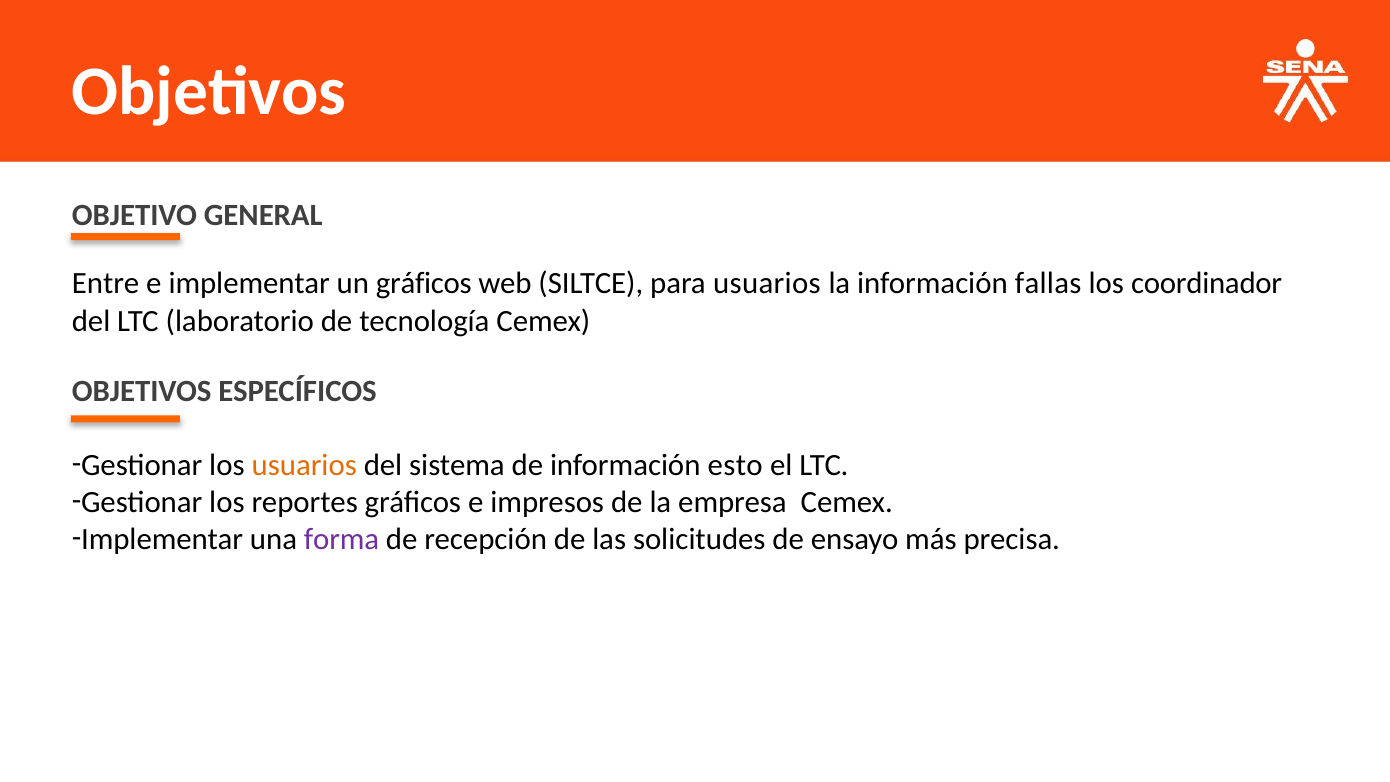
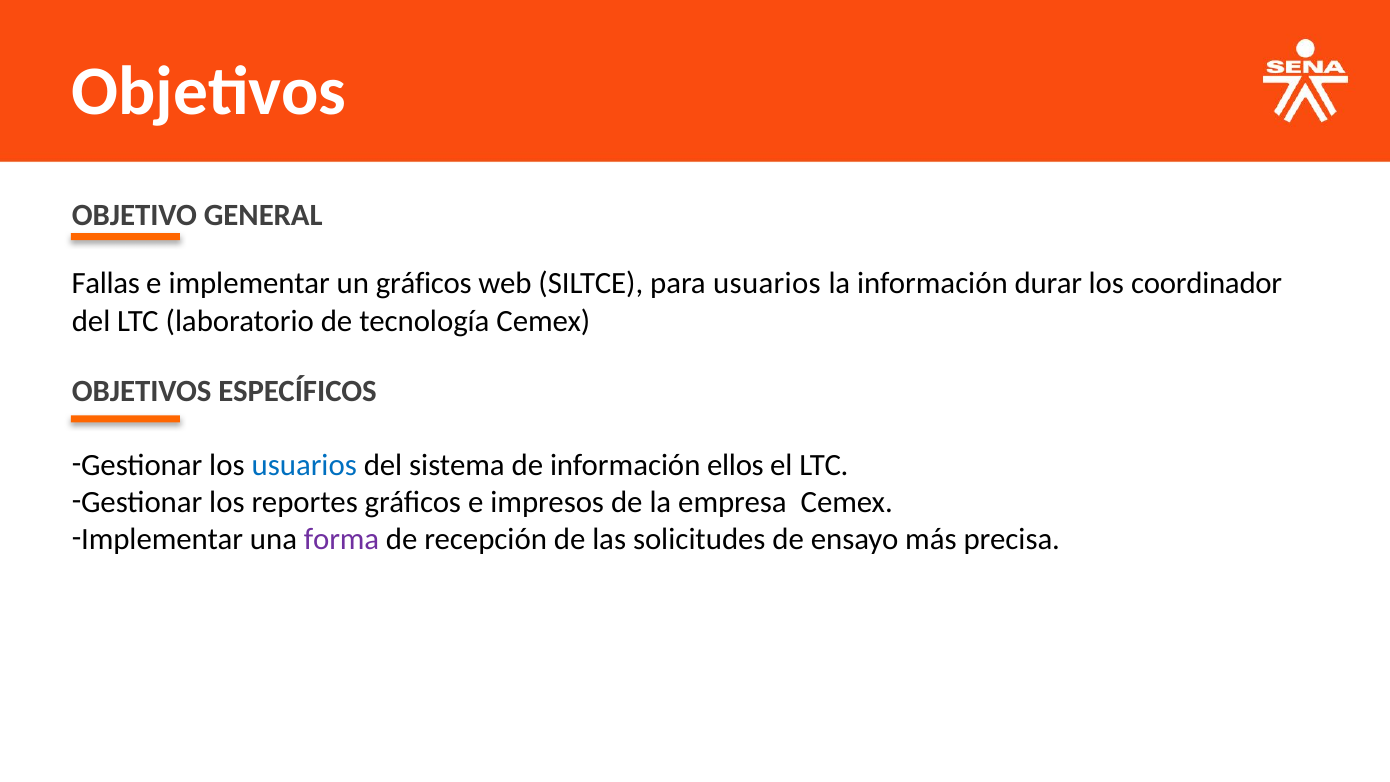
Entre: Entre -> Fallas
fallas: fallas -> durar
usuarios at (304, 465) colour: orange -> blue
esto: esto -> ellos
